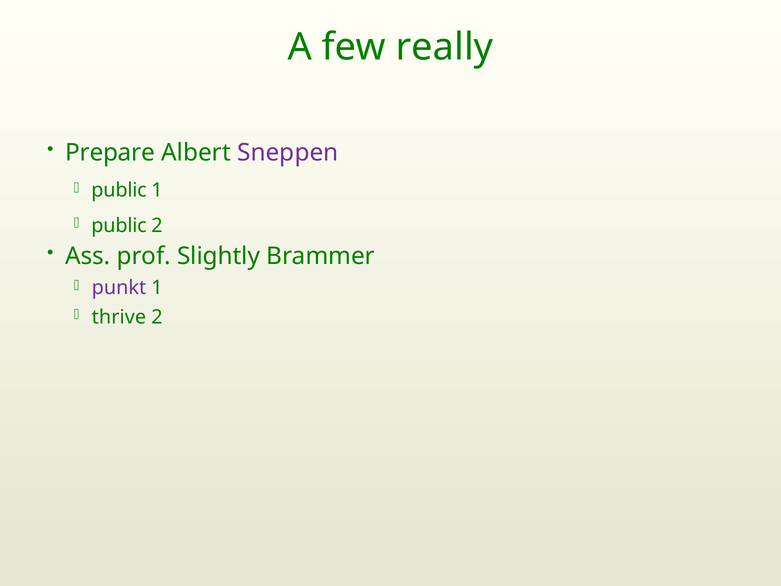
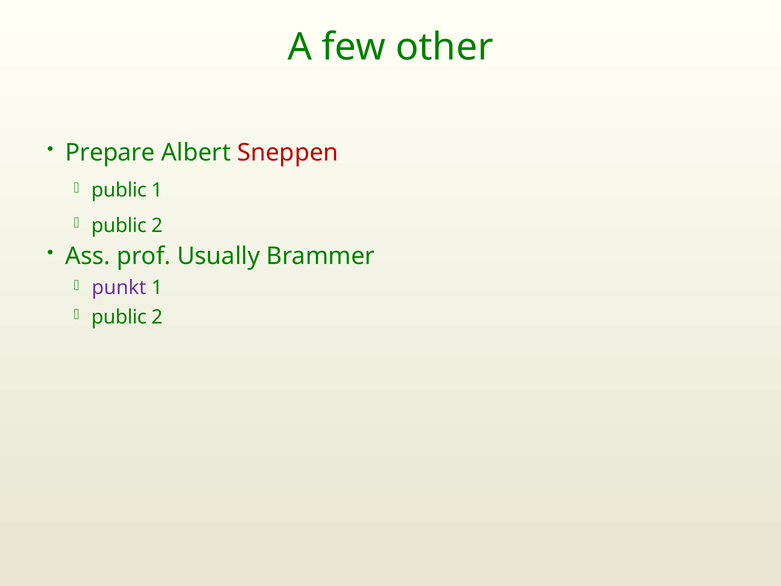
really: really -> other
Sneppen colour: purple -> red
Slightly: Slightly -> Usually
thrive at (119, 317): thrive -> public
